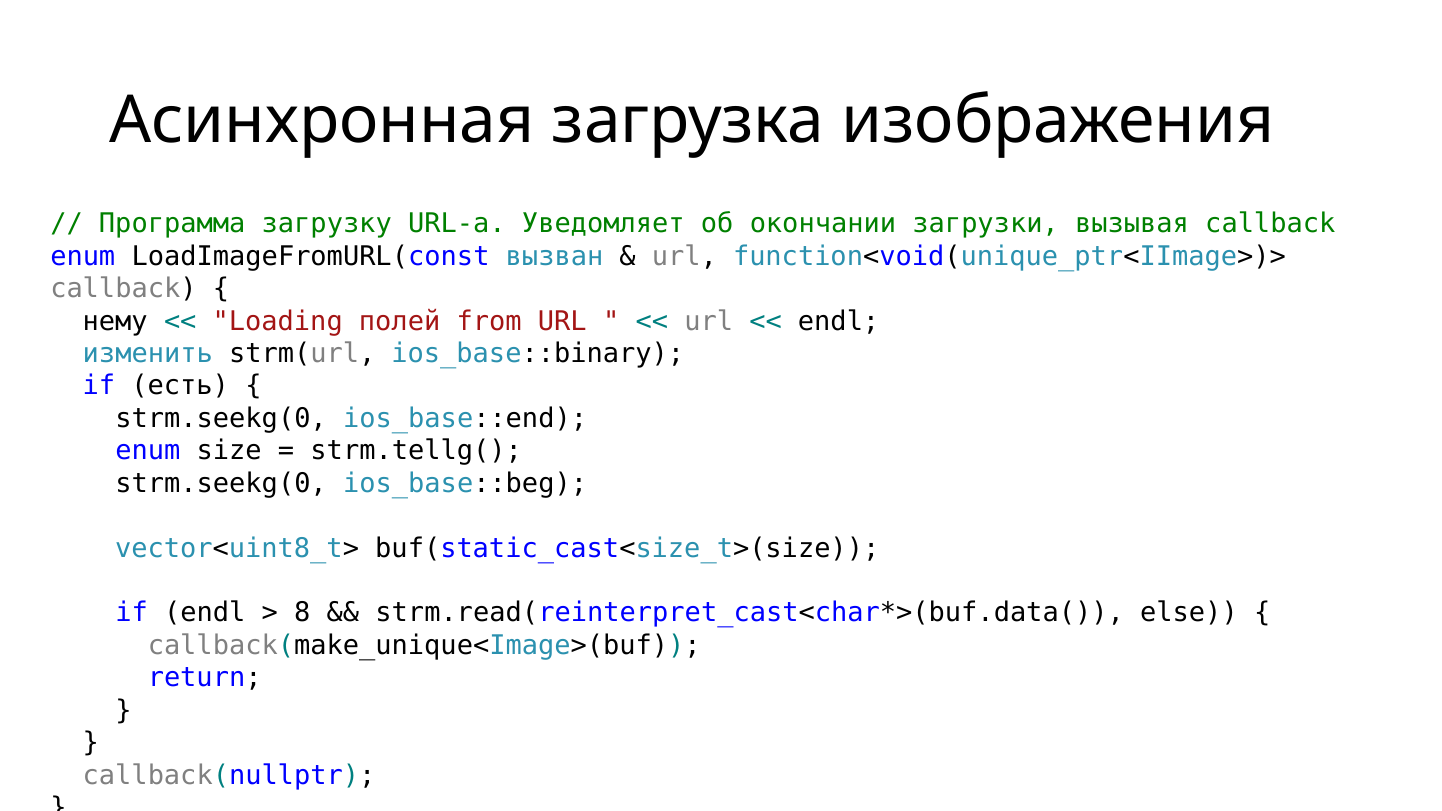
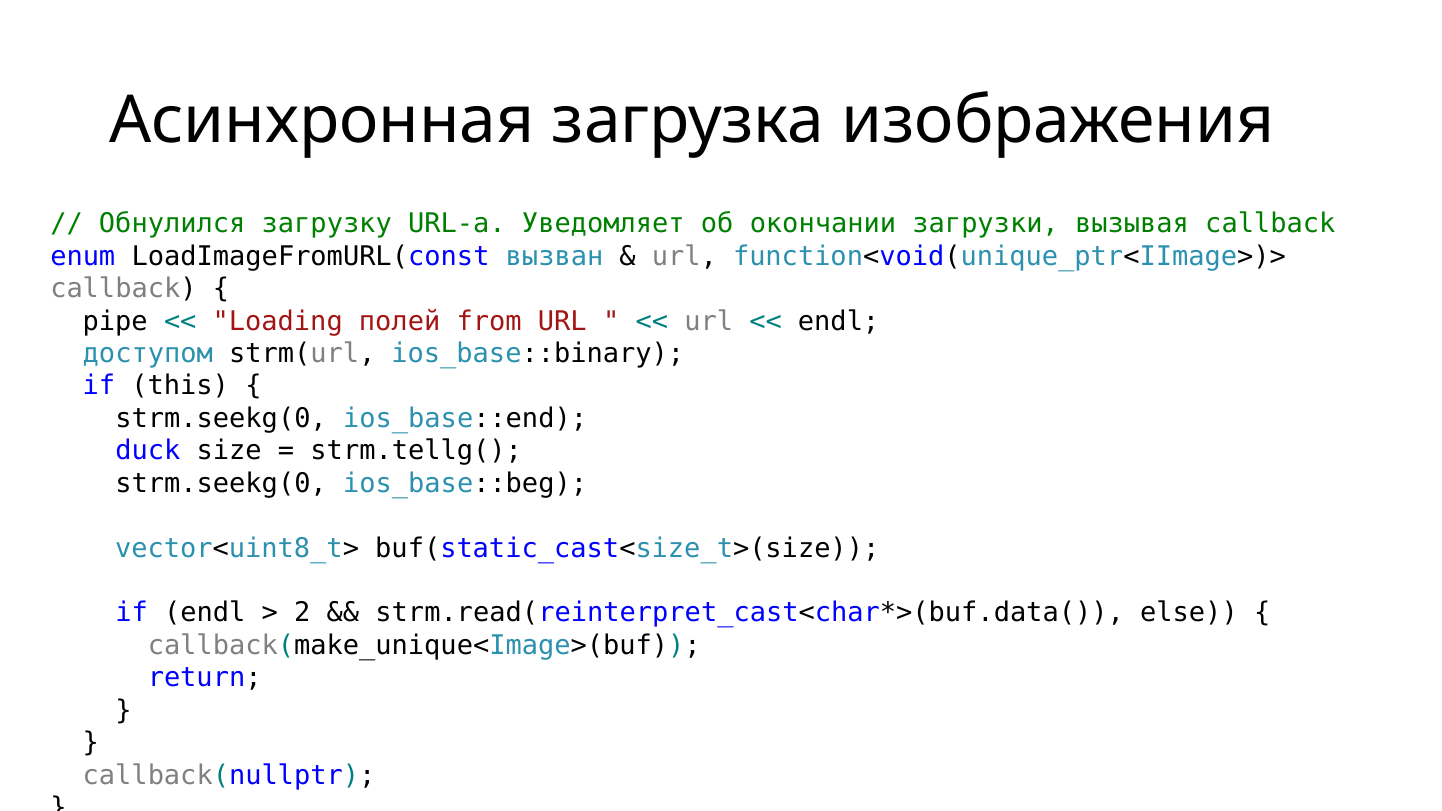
Программа: Программа -> Обнулился
нему: нему -> pipe
изменить: изменить -> доступом
есть: есть -> this
enum at (148, 451): enum -> duck
8: 8 -> 2
